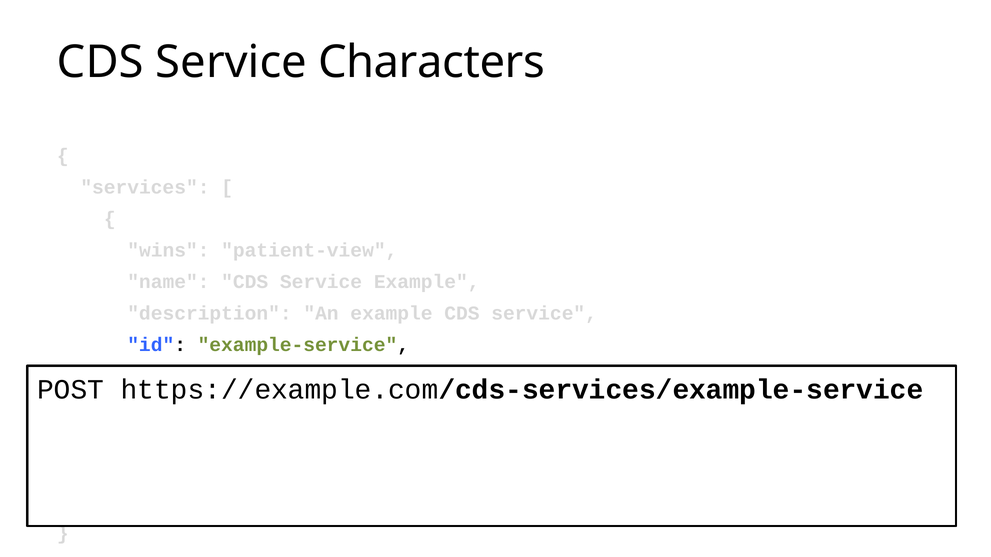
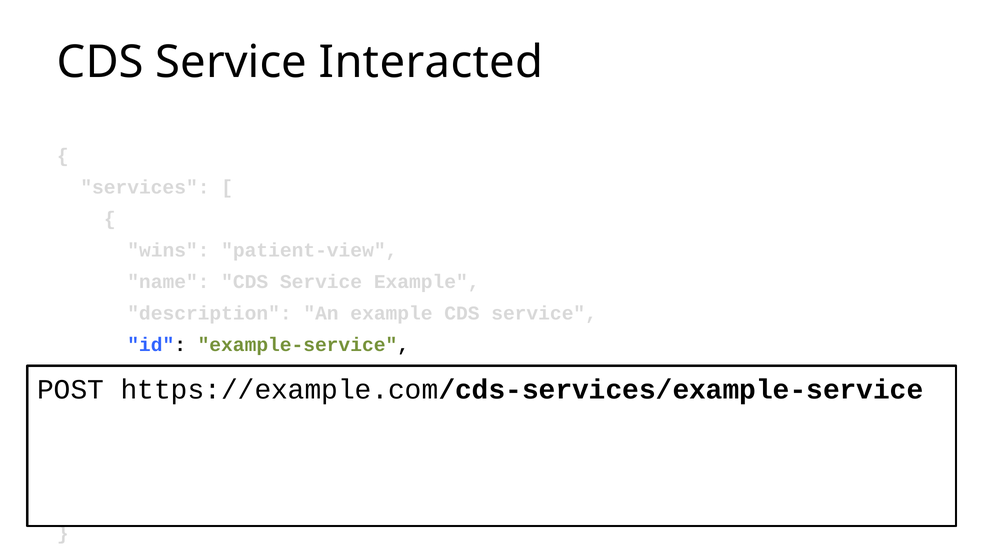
Characters: Characters -> Interacted
